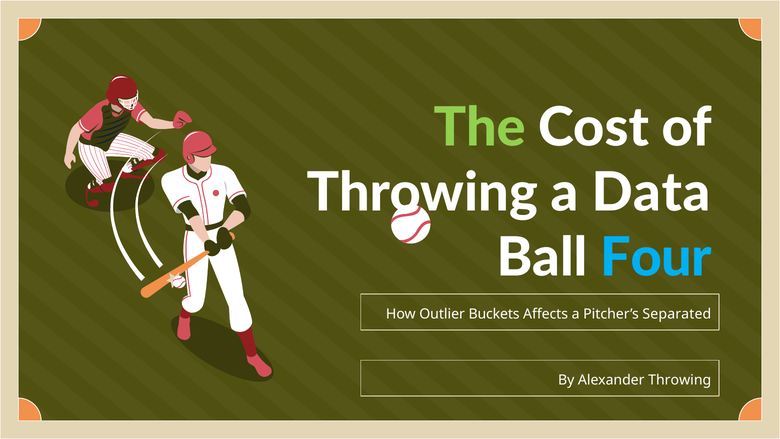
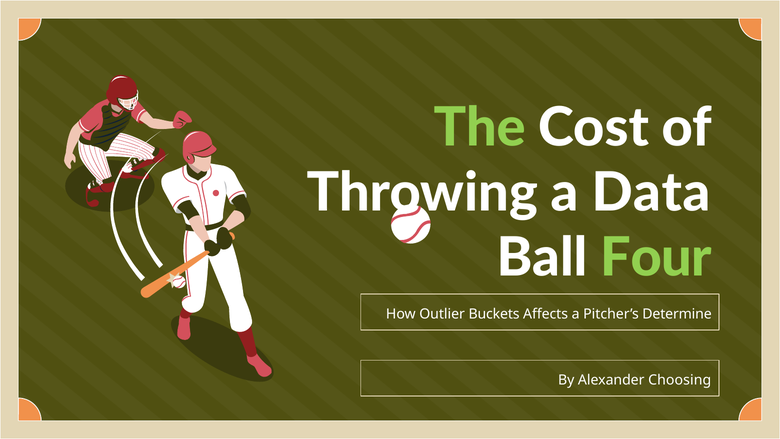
Four colour: light blue -> light green
Separated: Separated -> Determine
Alexander Throwing: Throwing -> Choosing
